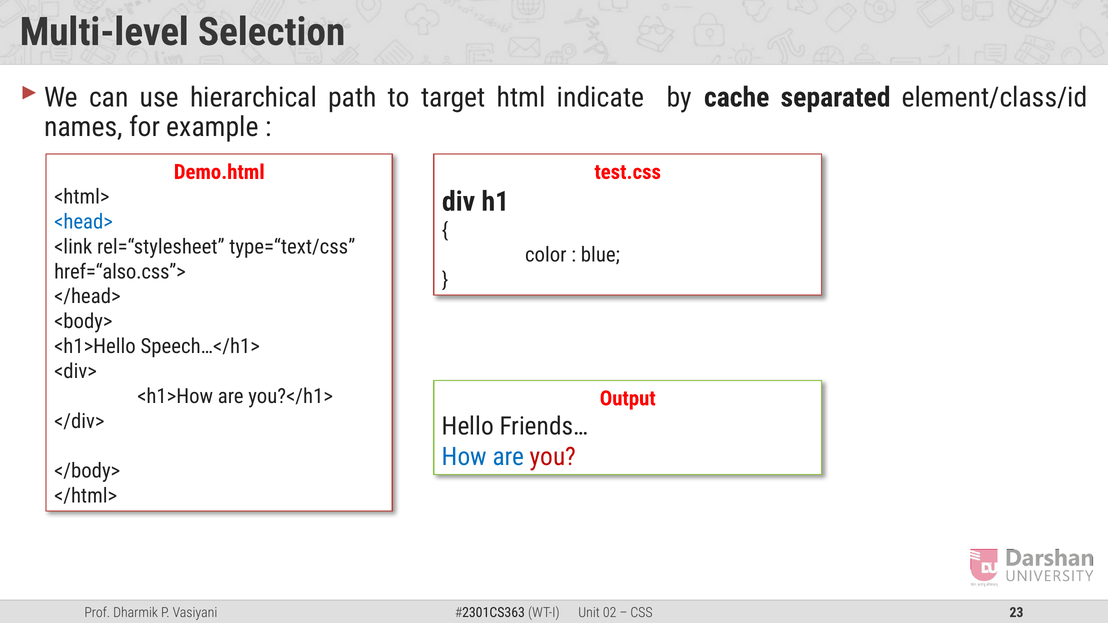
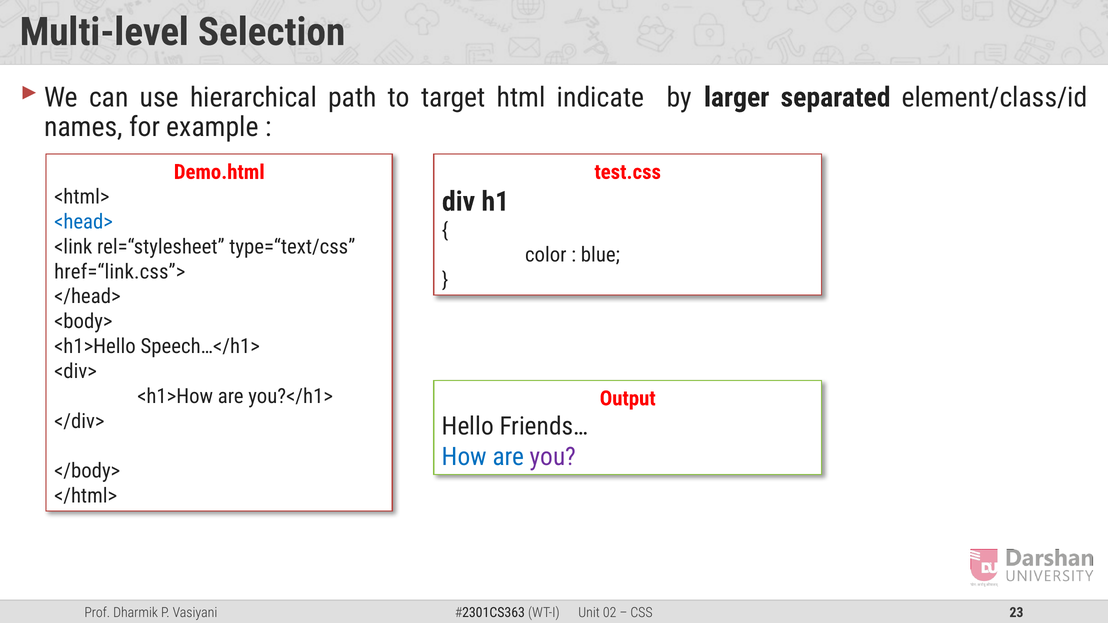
cache: cache -> larger
href=“also.css”>: href=“also.css”> -> href=“link.css”>
you colour: red -> purple
